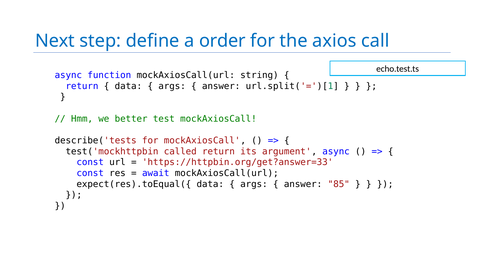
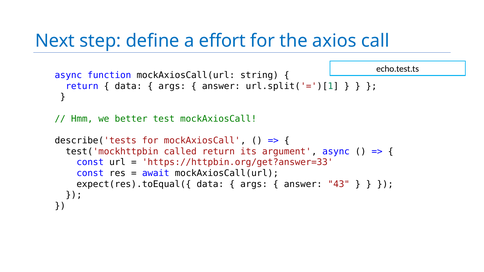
order: order -> effort
85: 85 -> 43
